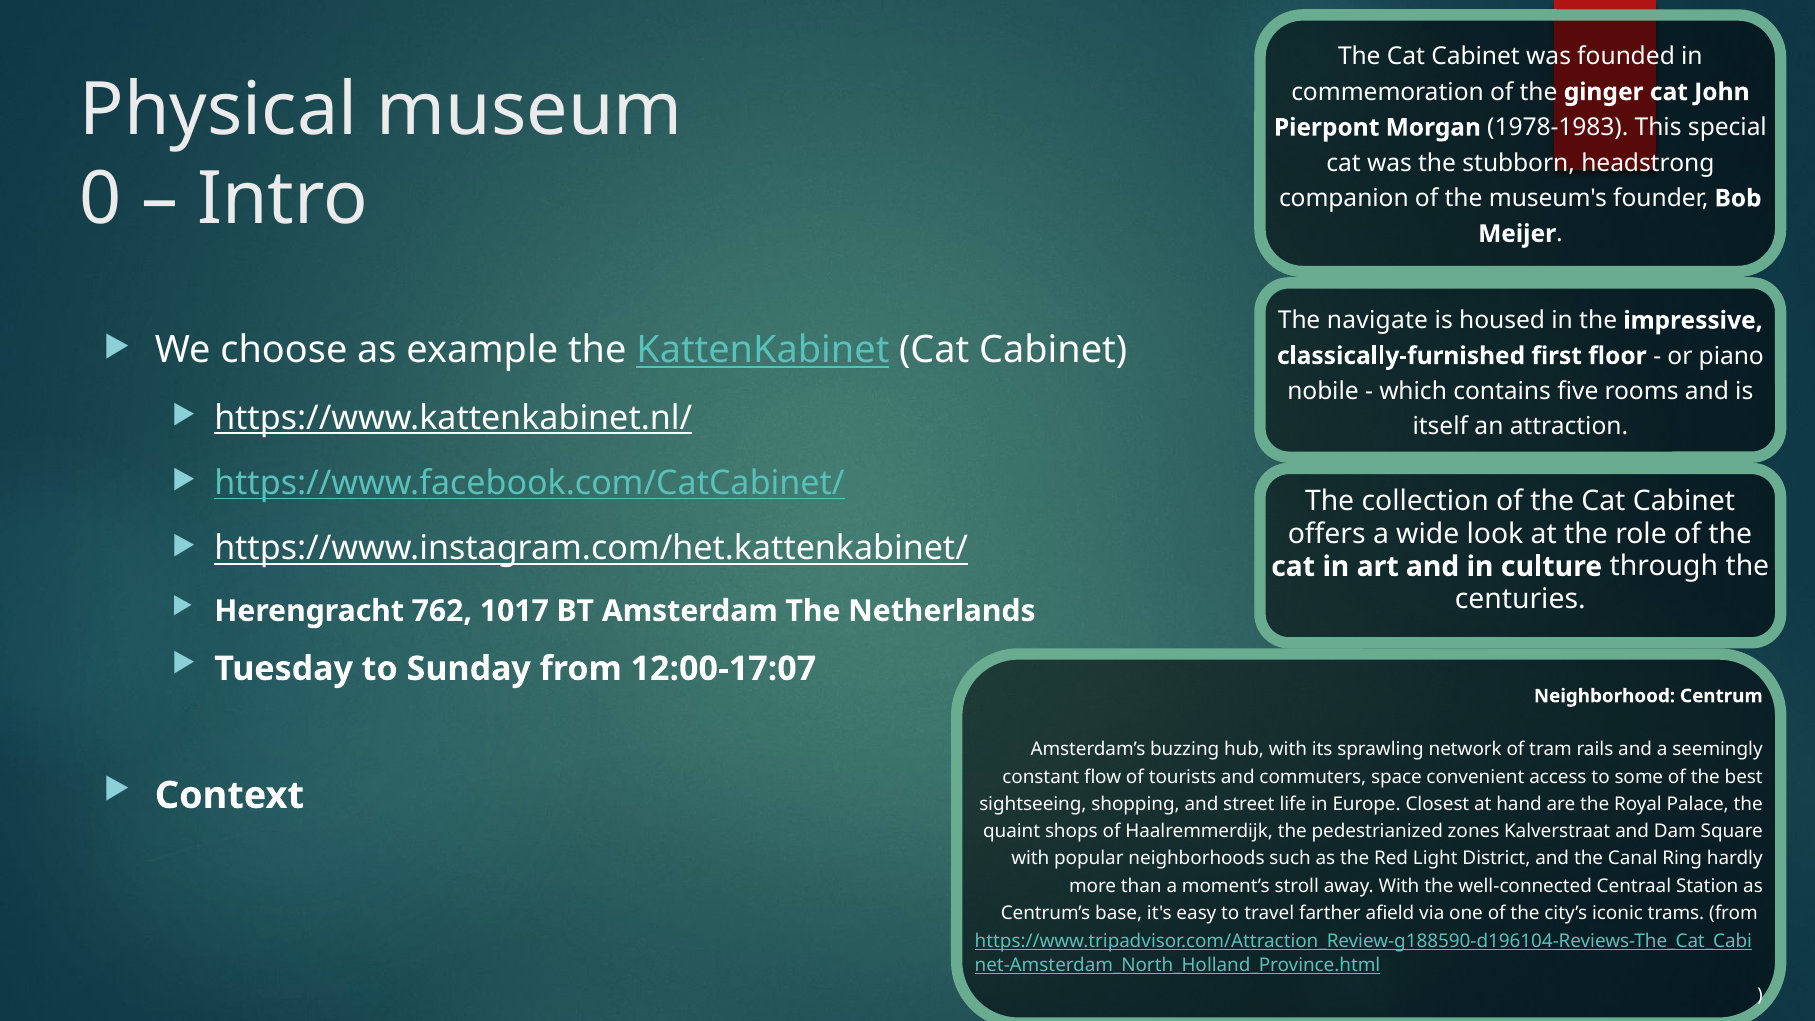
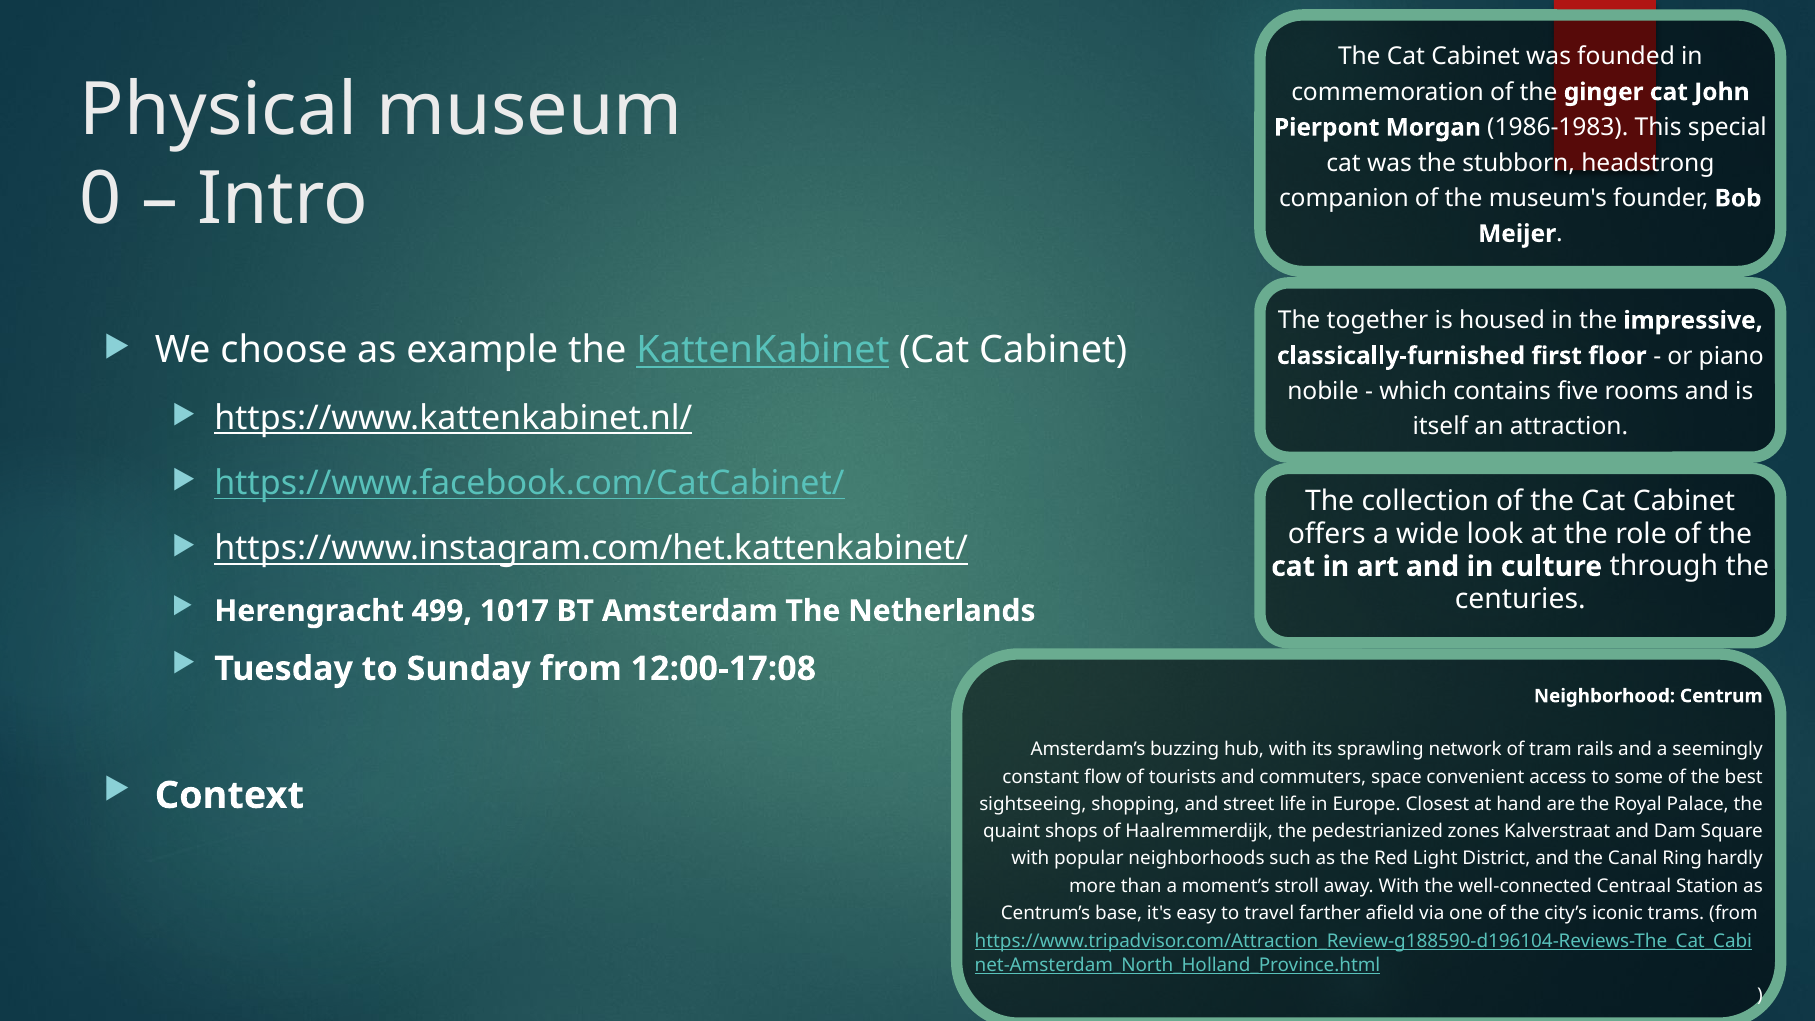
1978-1983: 1978-1983 -> 1986-1983
navigate: navigate -> together
762: 762 -> 499
12:00-17:07: 12:00-17:07 -> 12:00-17:08
